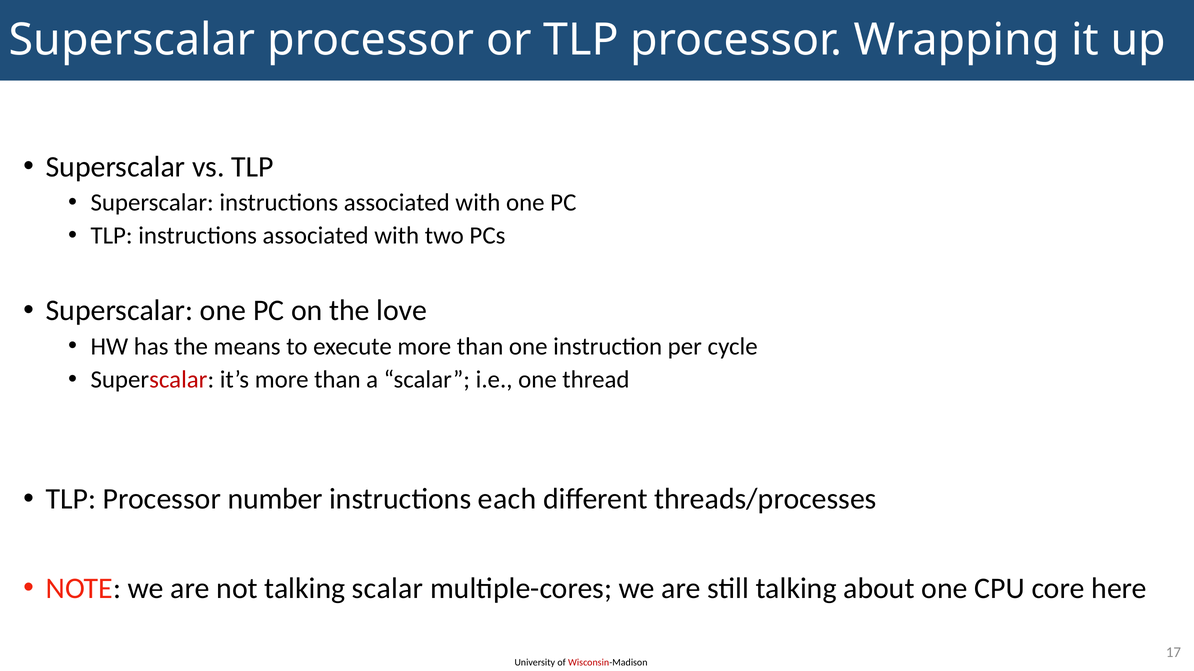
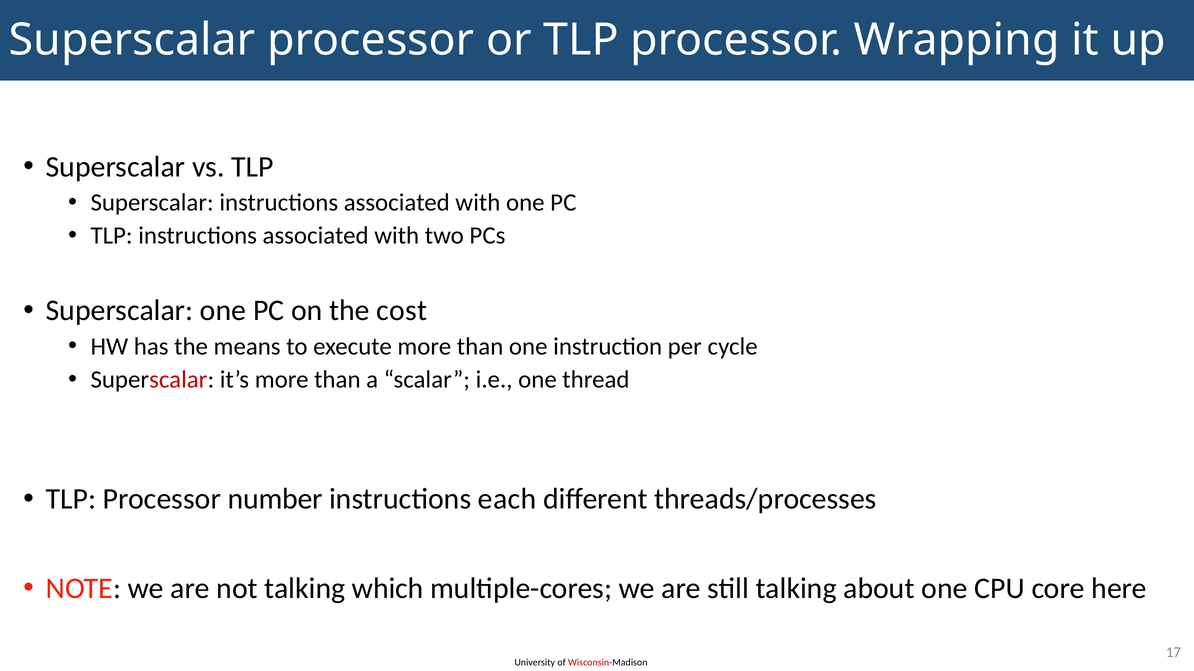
love: love -> cost
talking scalar: scalar -> which
